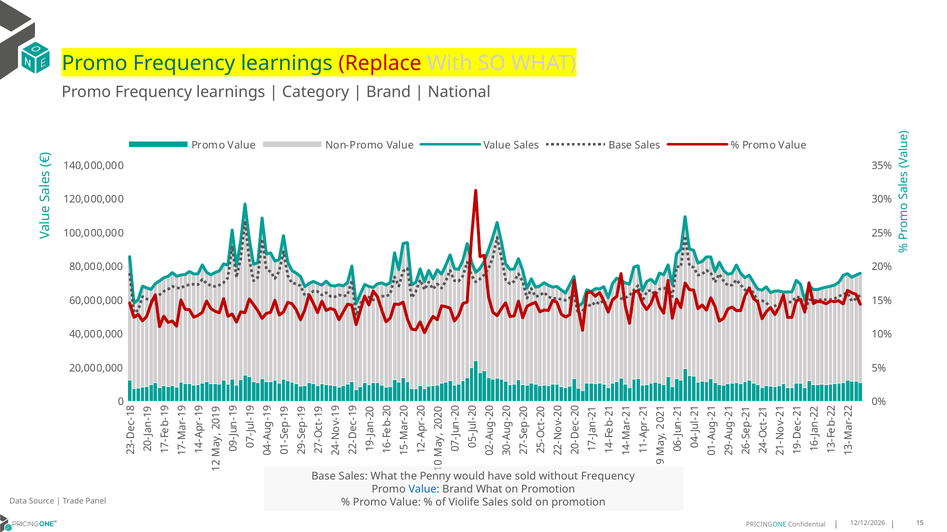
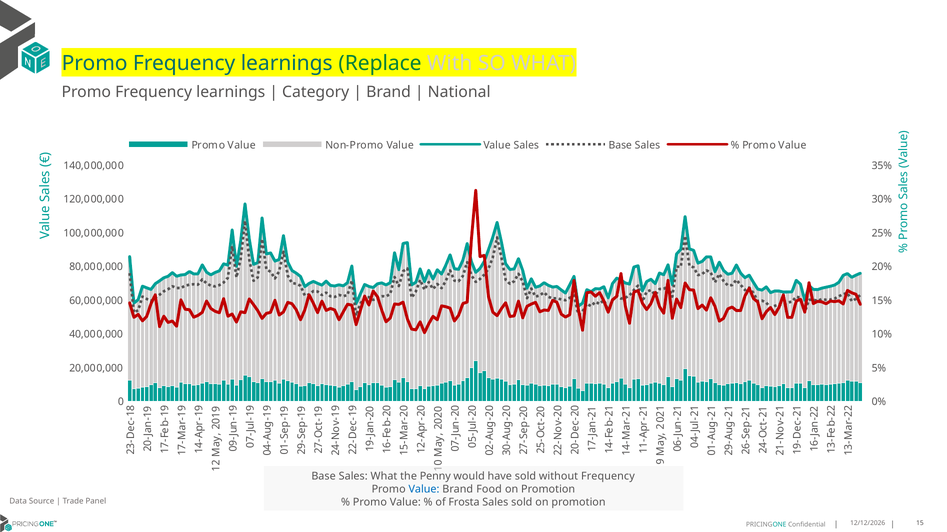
Replace colour: red -> green
Brand What: What -> Food
Violife: Violife -> Frosta
